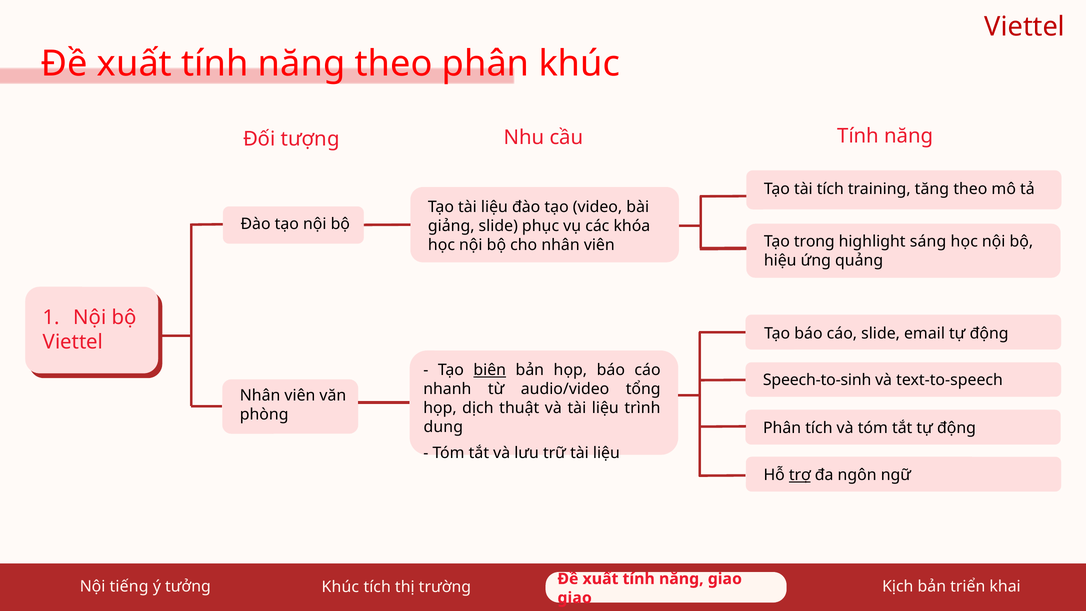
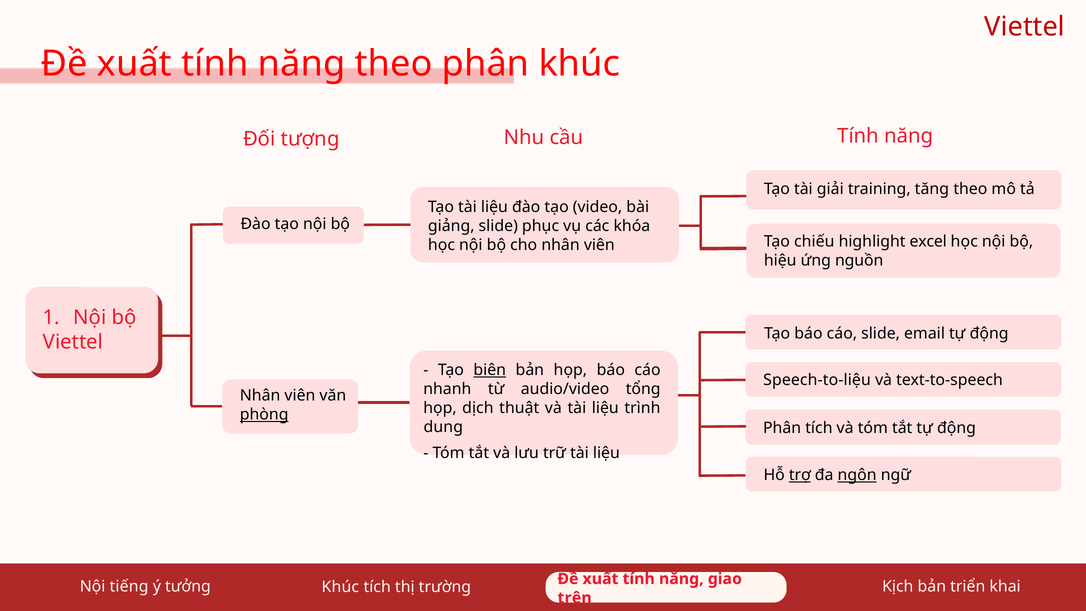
tài tích: tích -> giải
trong: trong -> chiếu
sáng: sáng -> excel
quảng: quảng -> nguồn
Speech-to-sinh: Speech-to-sinh -> Speech-to-liệu
phòng underline: none -> present
ngôn underline: none -> present
giao at (575, 598): giao -> trên
